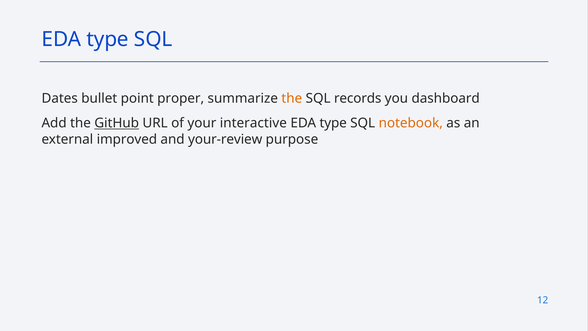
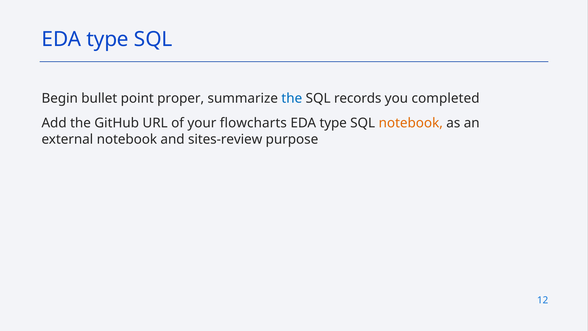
Dates: Dates -> Begin
the at (292, 98) colour: orange -> blue
dashboard: dashboard -> completed
GitHub underline: present -> none
interactive: interactive -> flowcharts
external improved: improved -> notebook
your-review: your-review -> sites-review
